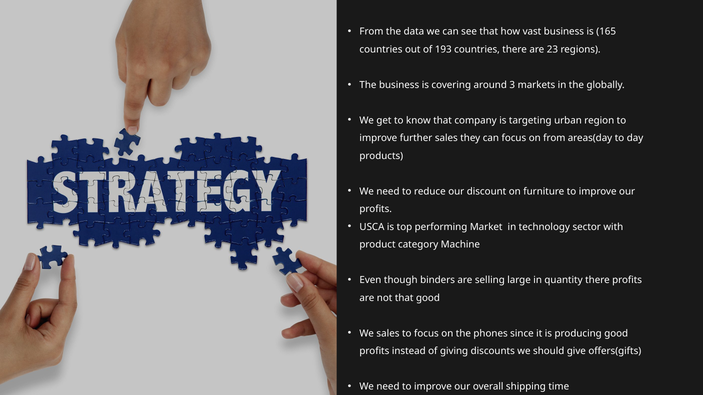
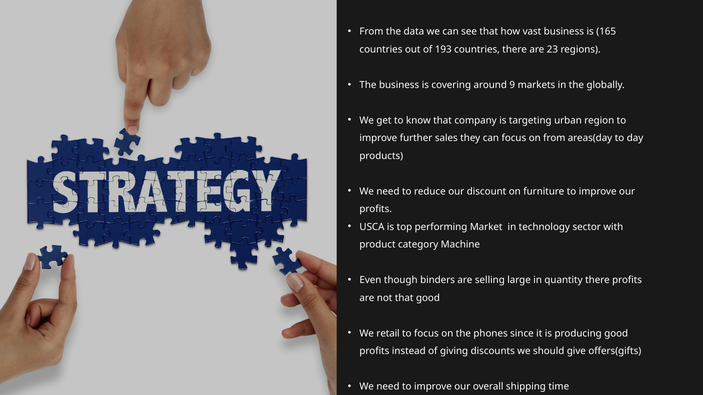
3: 3 -> 9
We sales: sales -> retail
